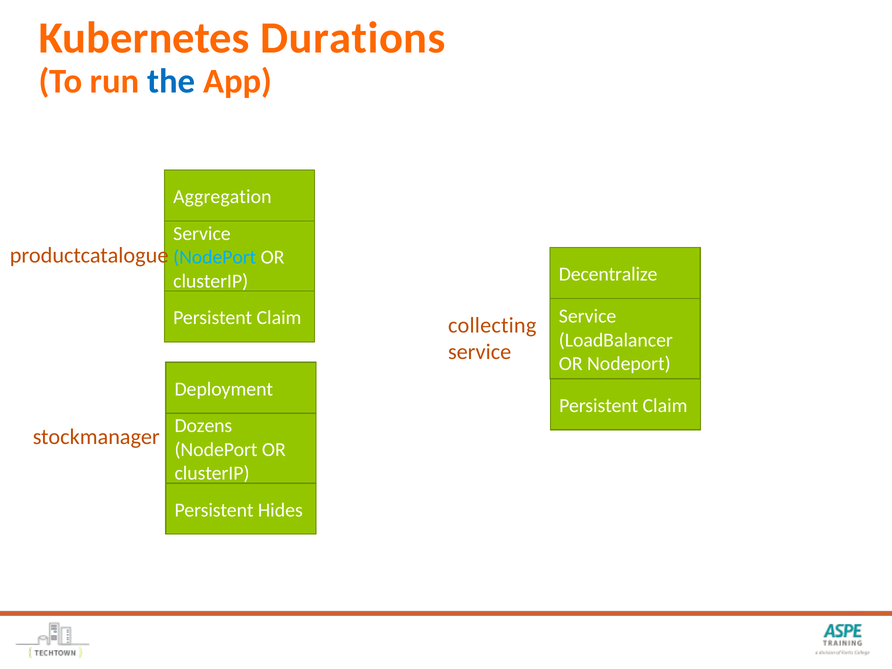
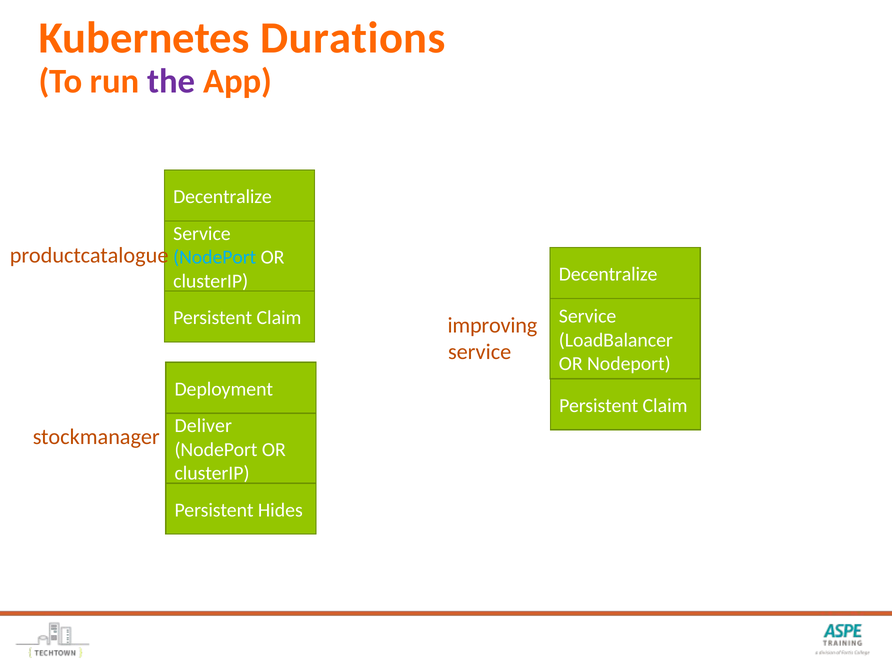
the colour: blue -> purple
Aggregation at (222, 197): Aggregation -> Decentralize
collecting: collecting -> improving
Dozens: Dozens -> Deliver
